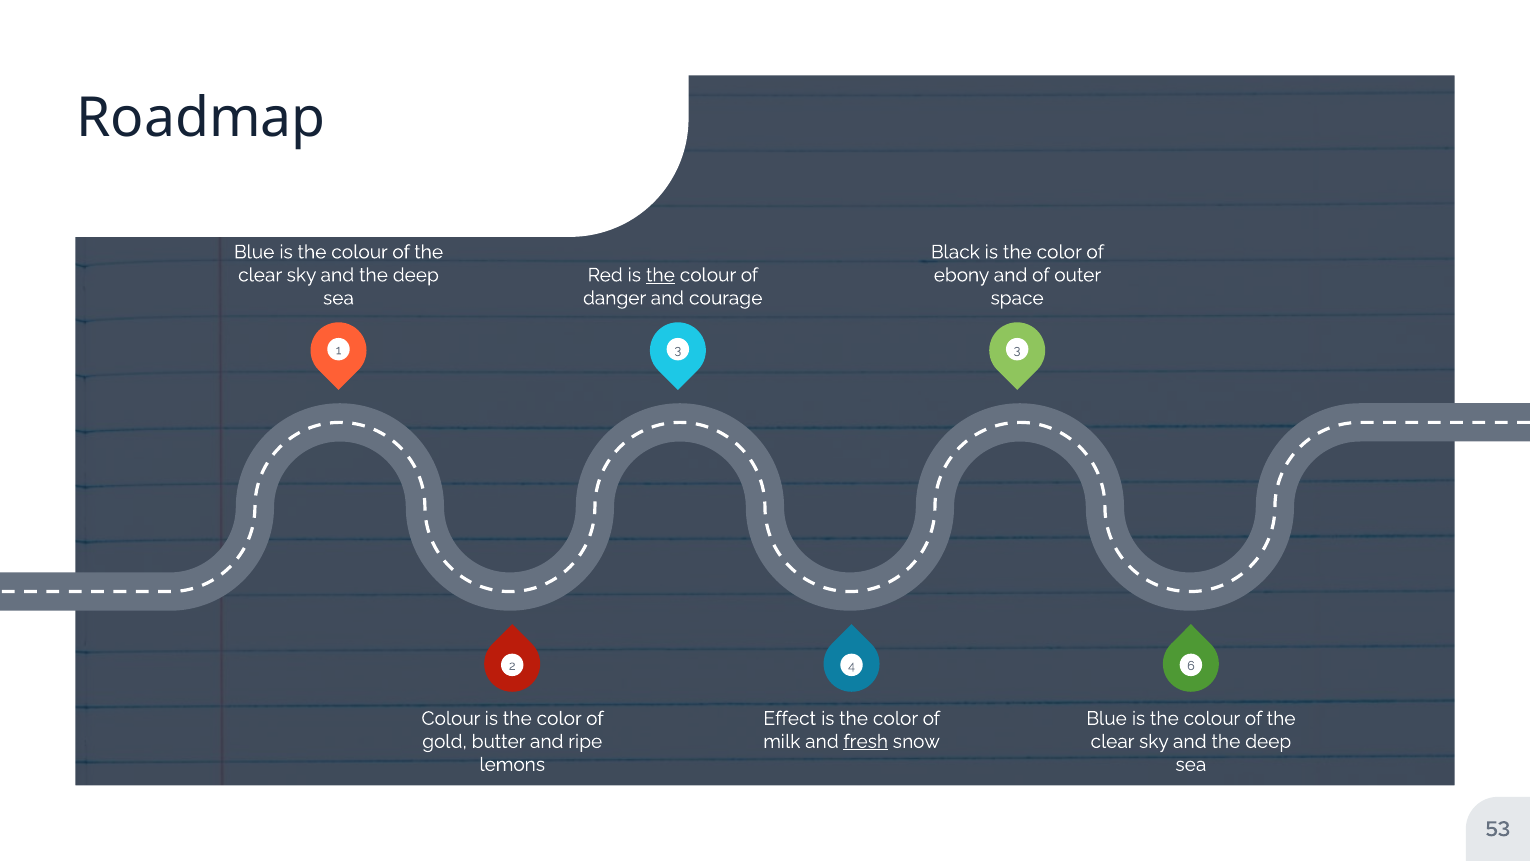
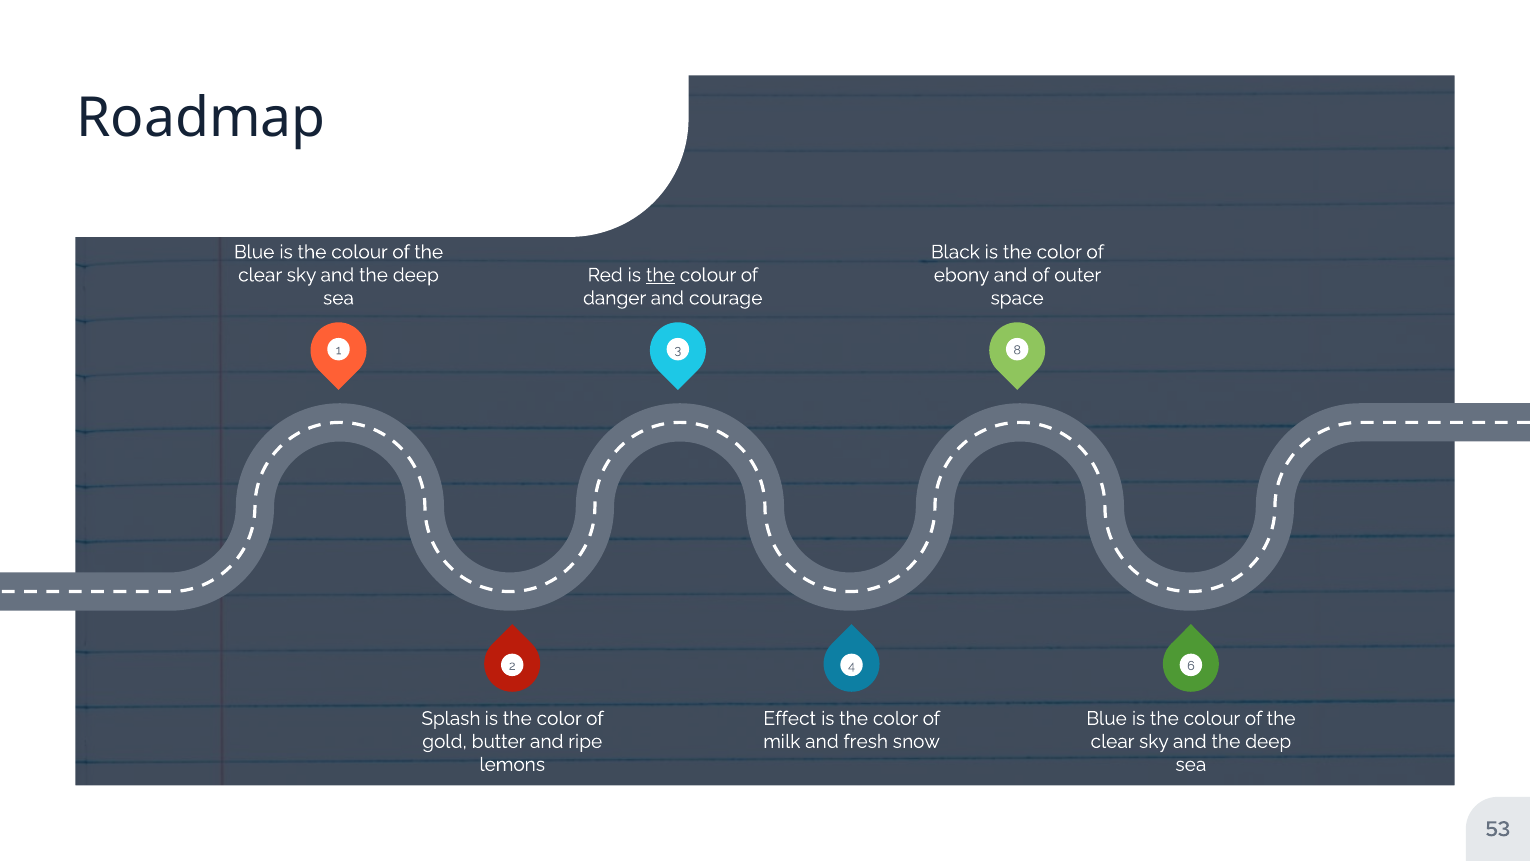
3 3: 3 -> 8
Colour at (451, 718): Colour -> Splash
fresh underline: present -> none
